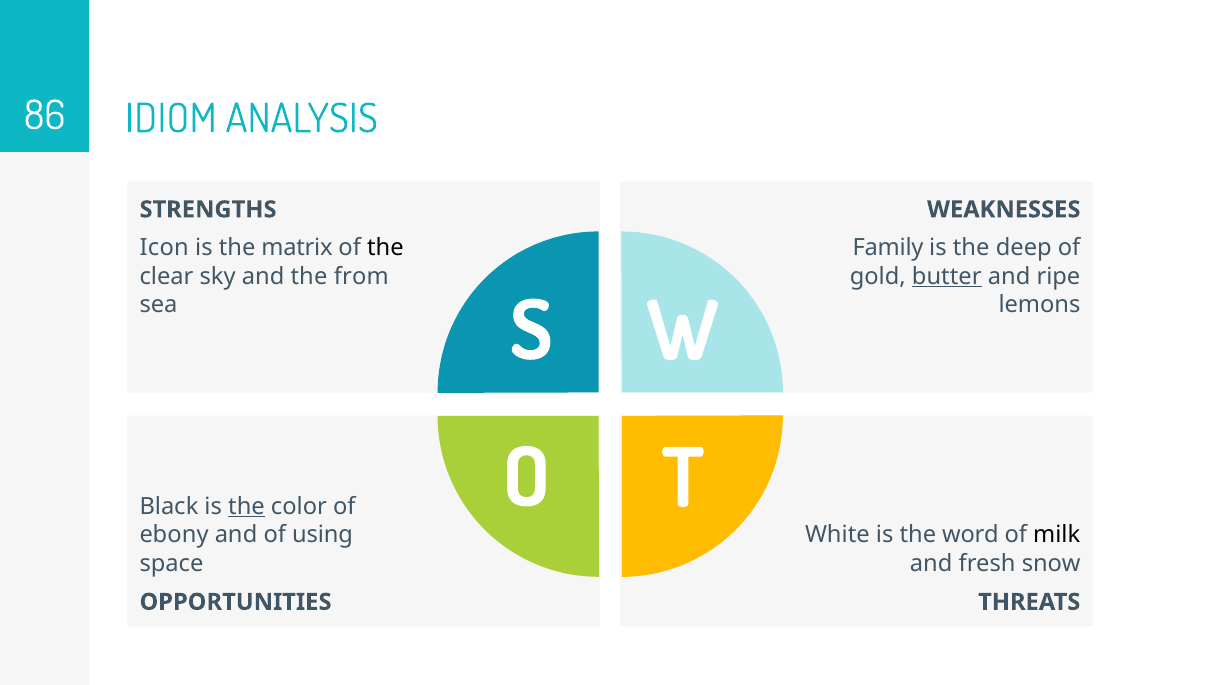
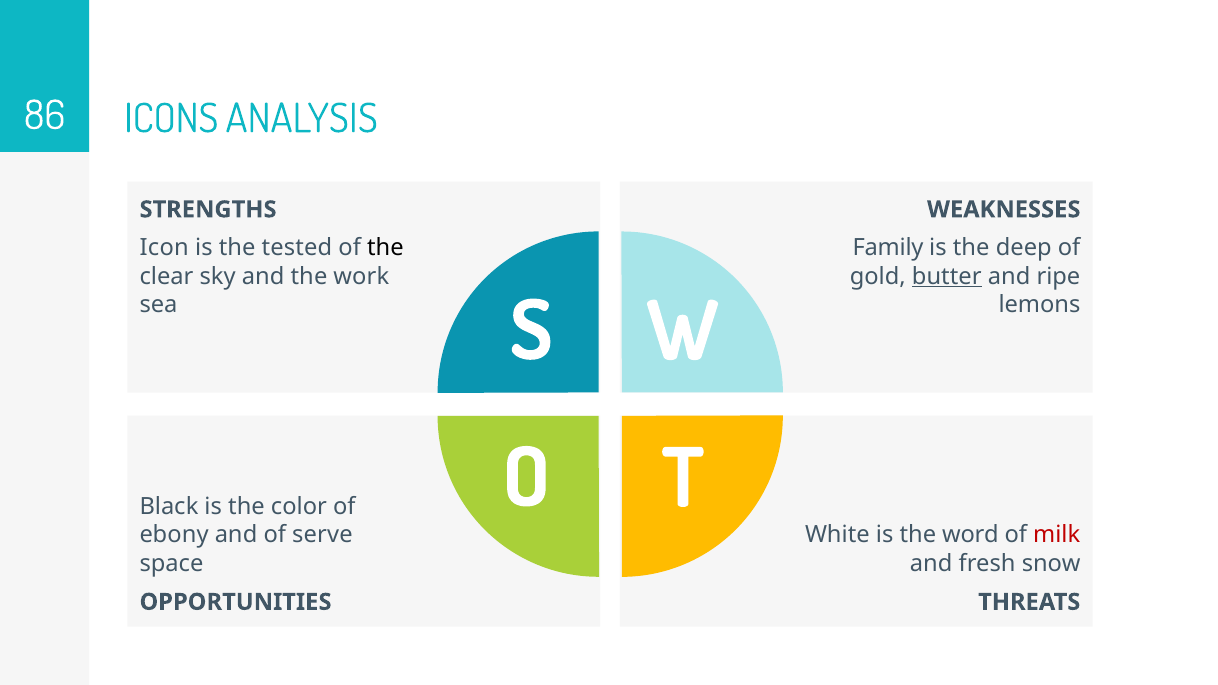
IDIOM: IDIOM -> ICONS
matrix: matrix -> tested
from: from -> work
the at (247, 507) underline: present -> none
using: using -> serve
milk colour: black -> red
